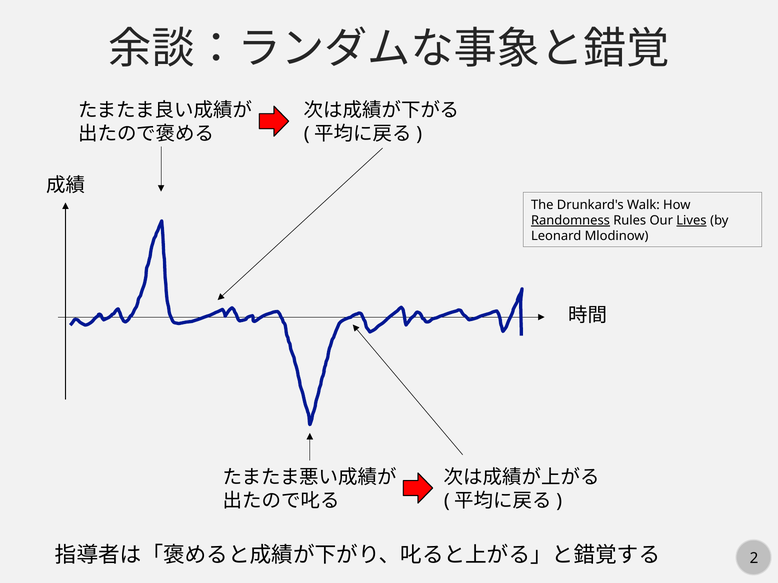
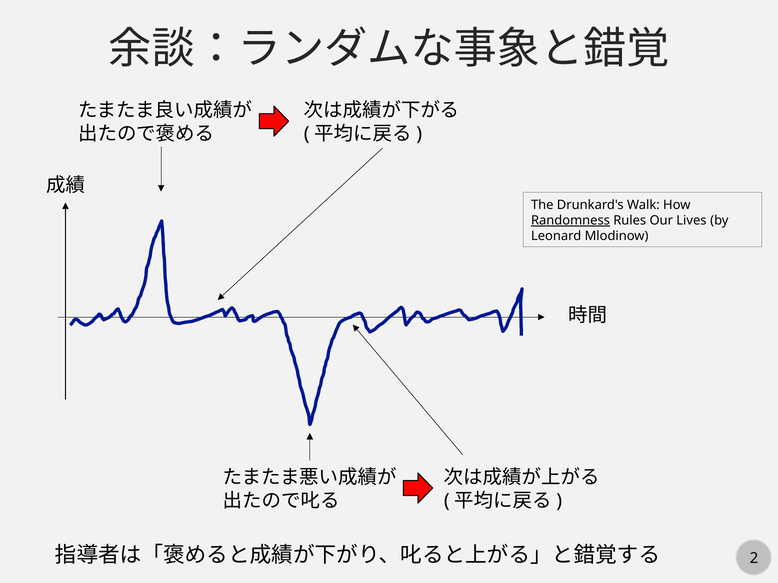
Lives underline: present -> none
